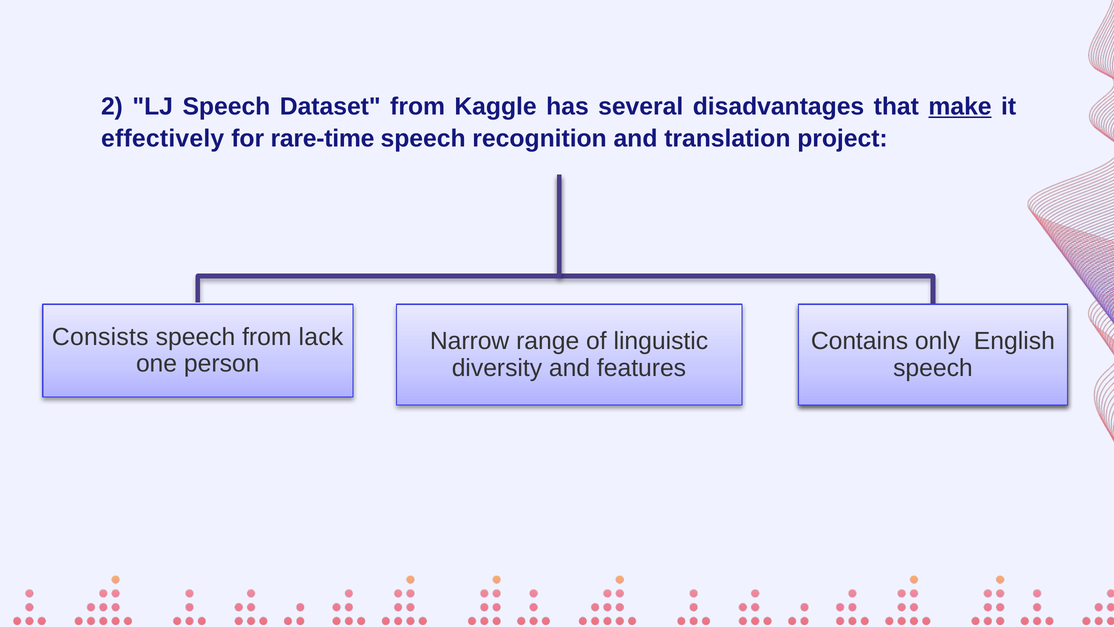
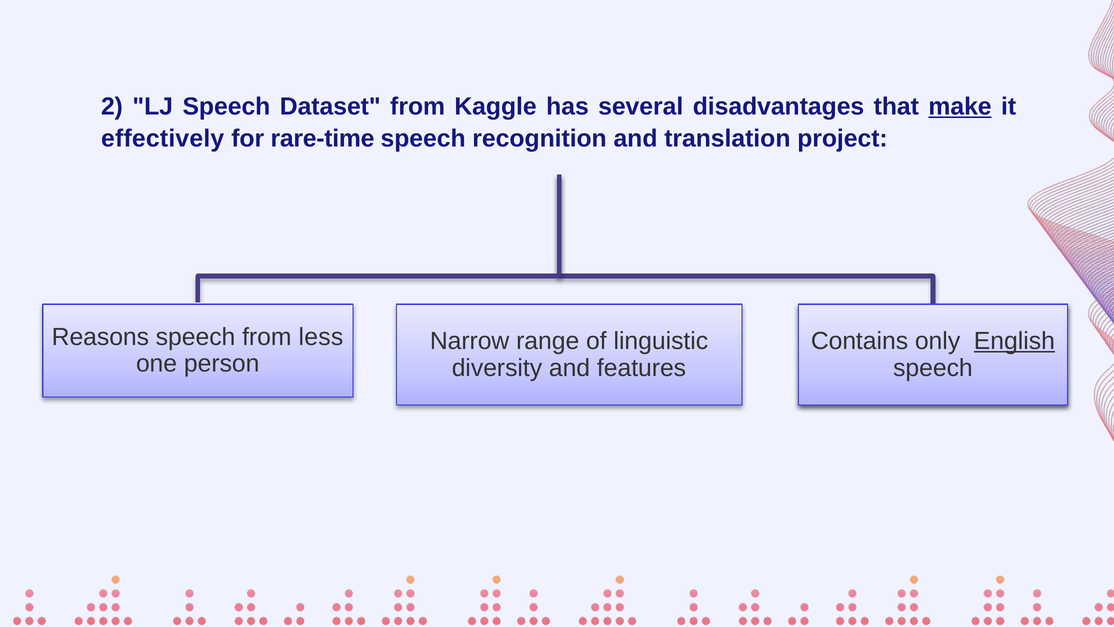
Consists: Consists -> Reasons
lack: lack -> less
English underline: none -> present
